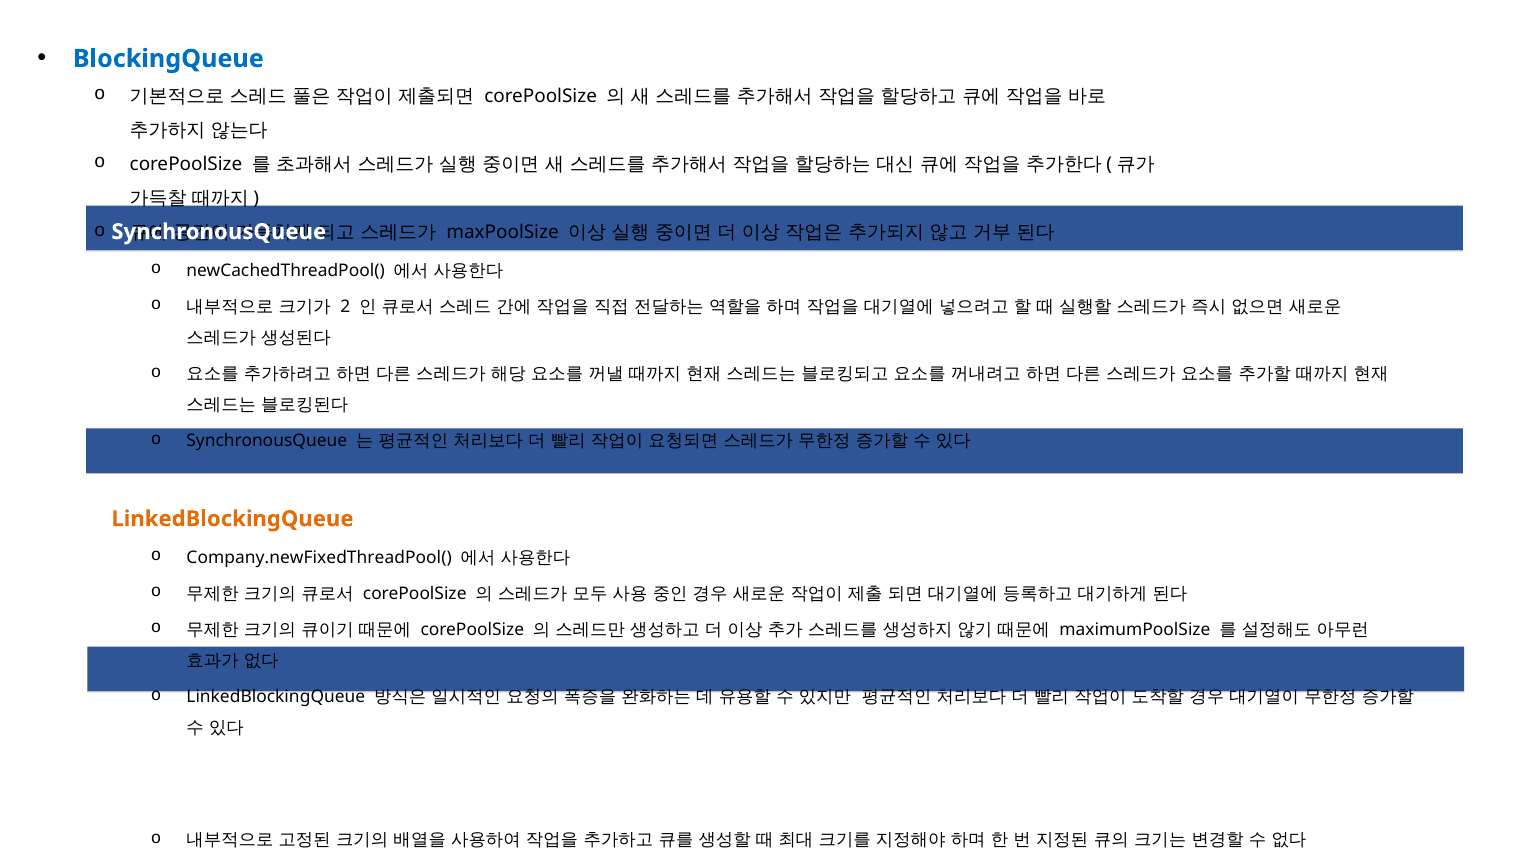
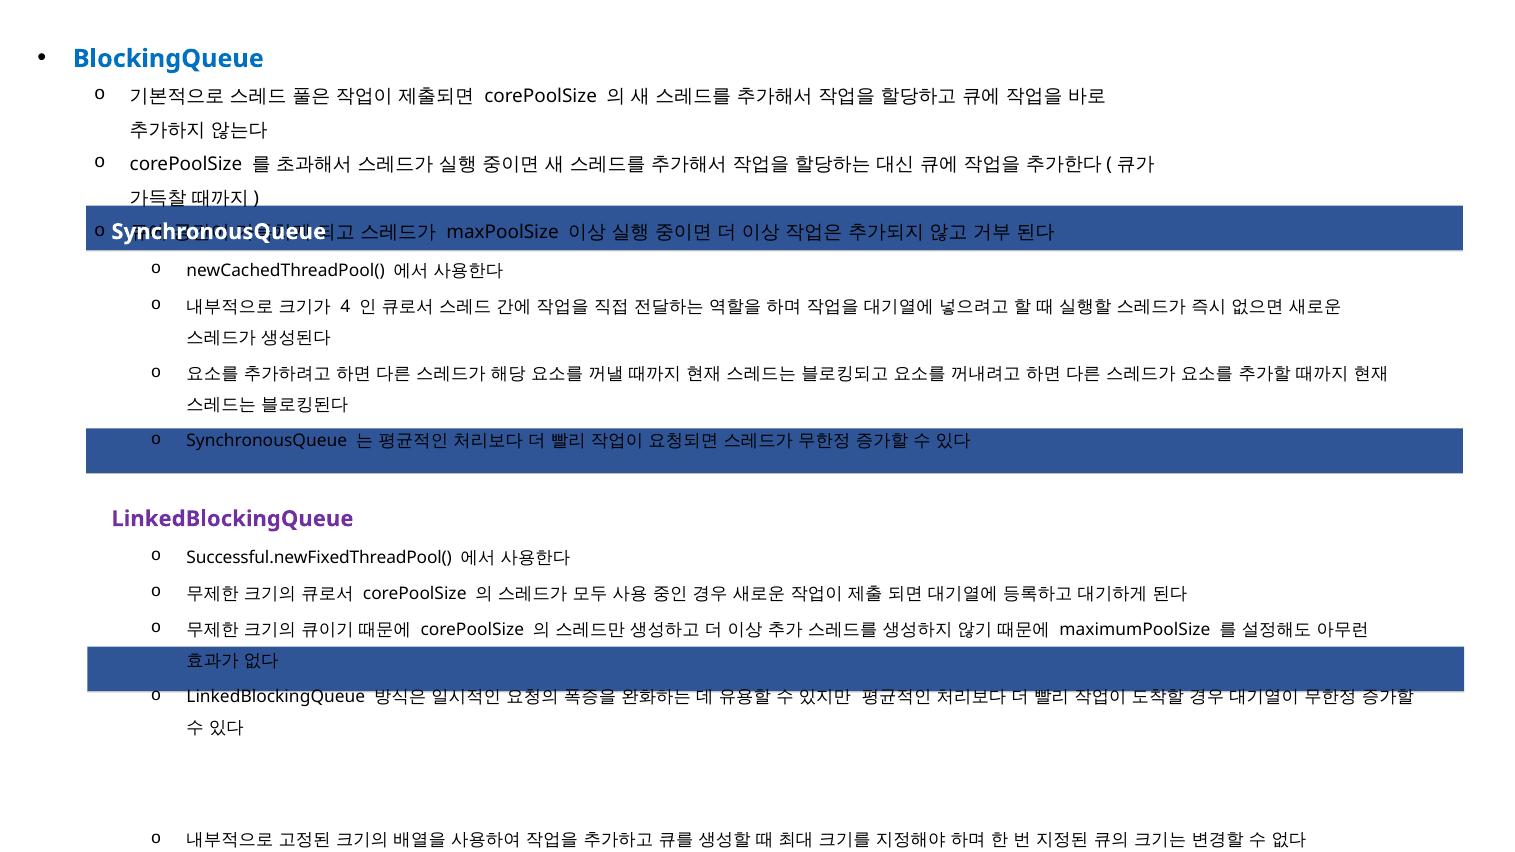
2: 2 -> 4
LinkedBlockingQueue at (232, 519) colour: orange -> purple
Company.newFixedThreadPool(: Company.newFixedThreadPool( -> Successful.newFixedThreadPool(
